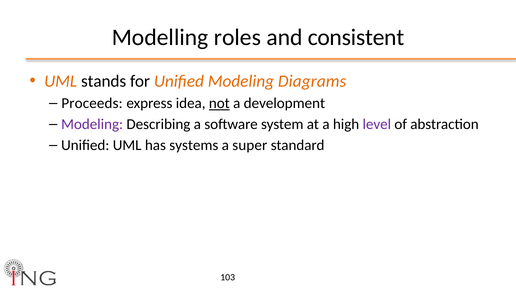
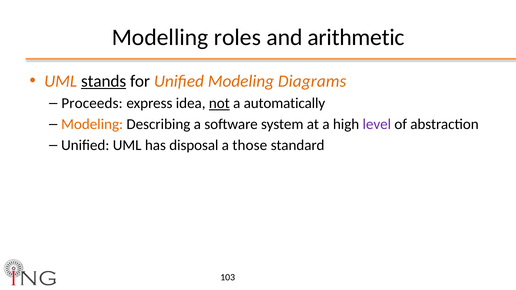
consistent: consistent -> arithmetic
stands underline: none -> present
development: development -> automatically
Modeling at (92, 124) colour: purple -> orange
systems: systems -> disposal
super: super -> those
